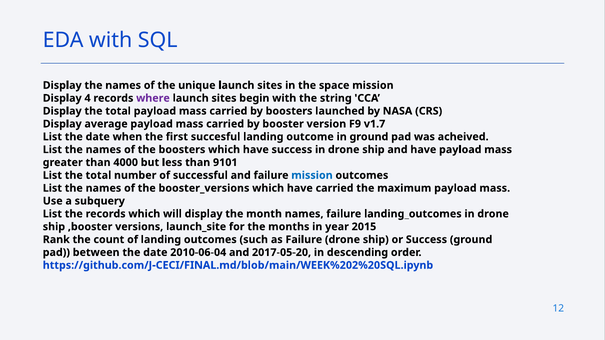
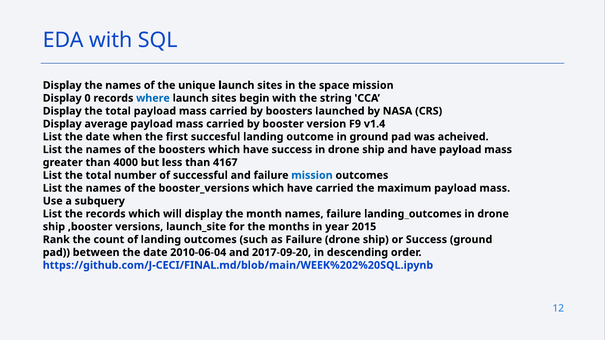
4: 4 -> 0
where colour: purple -> blue
v1.7: v1.7 -> v1.4
9101: 9101 -> 4167
2017-05-20: 2017-05-20 -> 2017-09-20
